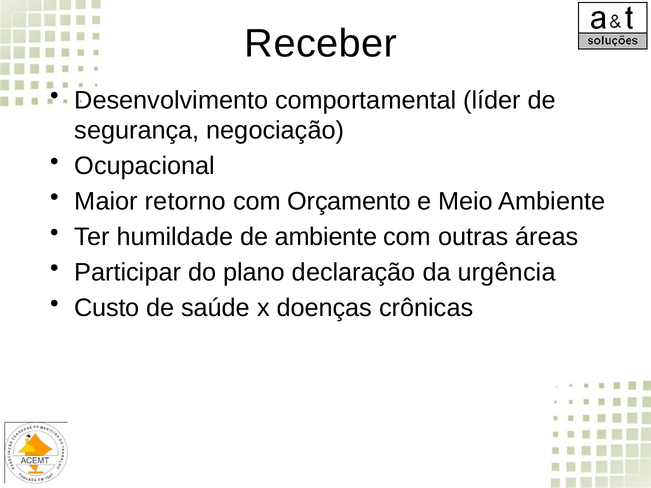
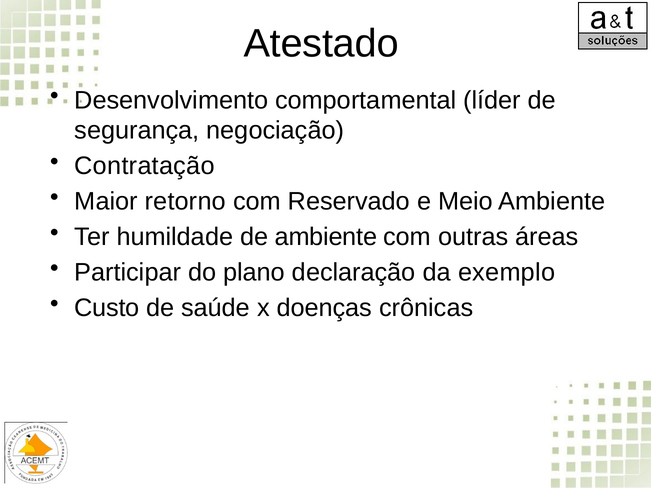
Receber: Receber -> Atestado
Ocupacional: Ocupacional -> Contratação
Orçamento: Orçamento -> Reservado
urgência: urgência -> exemplo
